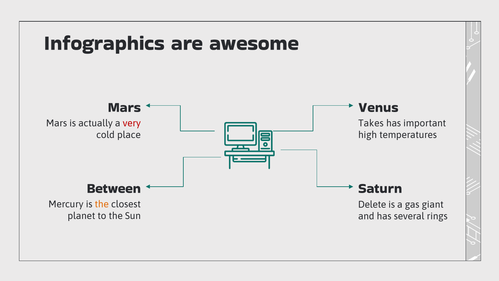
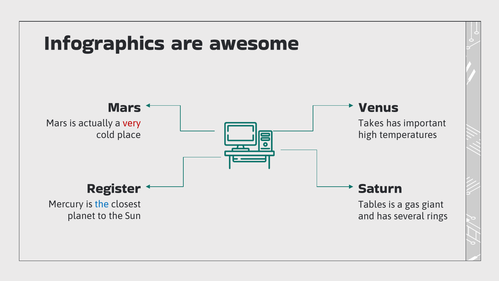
Between: Between -> Register
the at (102, 204) colour: orange -> blue
Delete: Delete -> Tables
